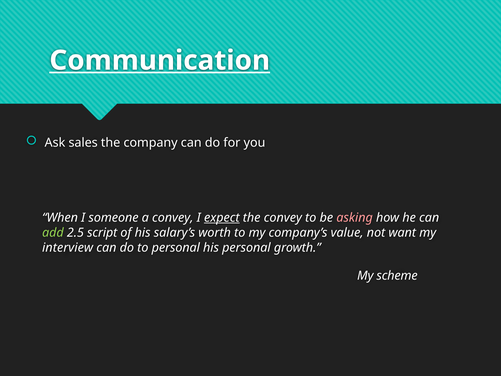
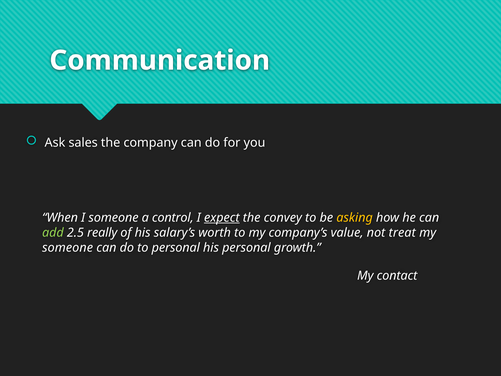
Communication underline: present -> none
a convey: convey -> control
asking colour: pink -> yellow
script: script -> really
want: want -> treat
interview at (68, 248): interview -> someone
scheme: scheme -> contact
